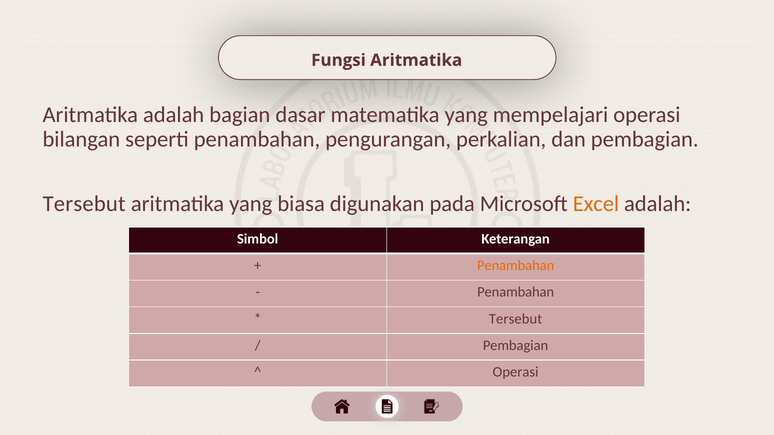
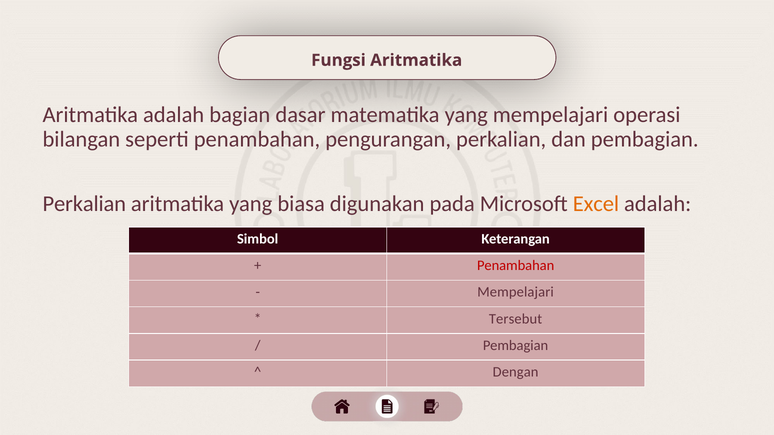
Tersebut at (84, 204): Tersebut -> Perkalian
Penambahan at (516, 266) colour: orange -> red
Penambahan at (516, 292): Penambahan -> Mempelajari
Operasi at (516, 372): Operasi -> Dengan
